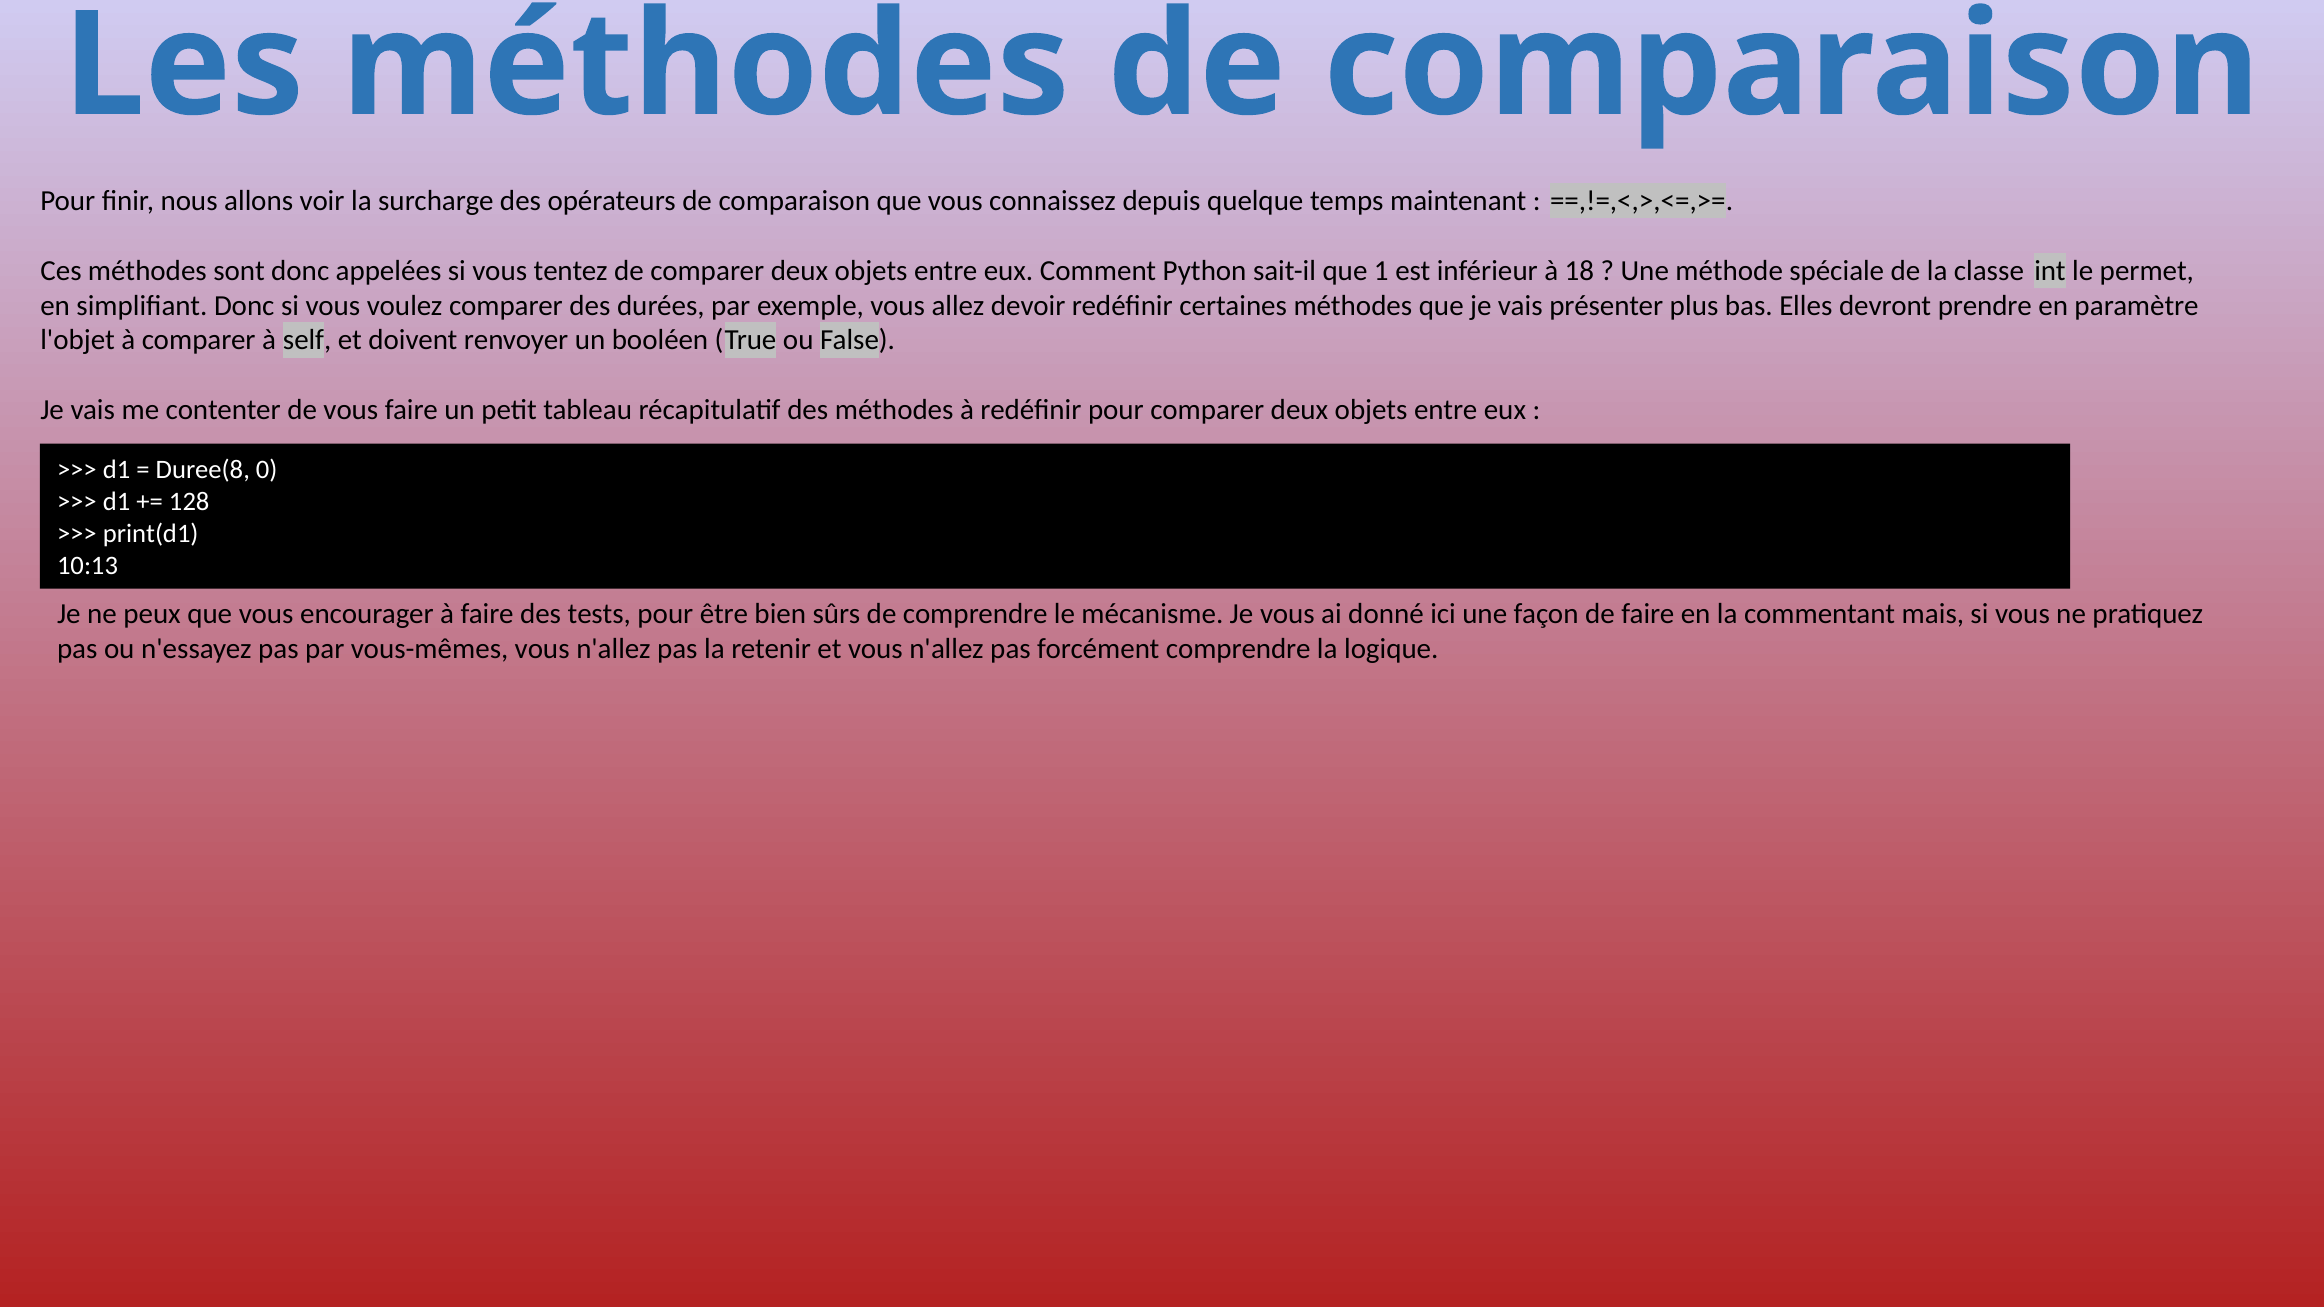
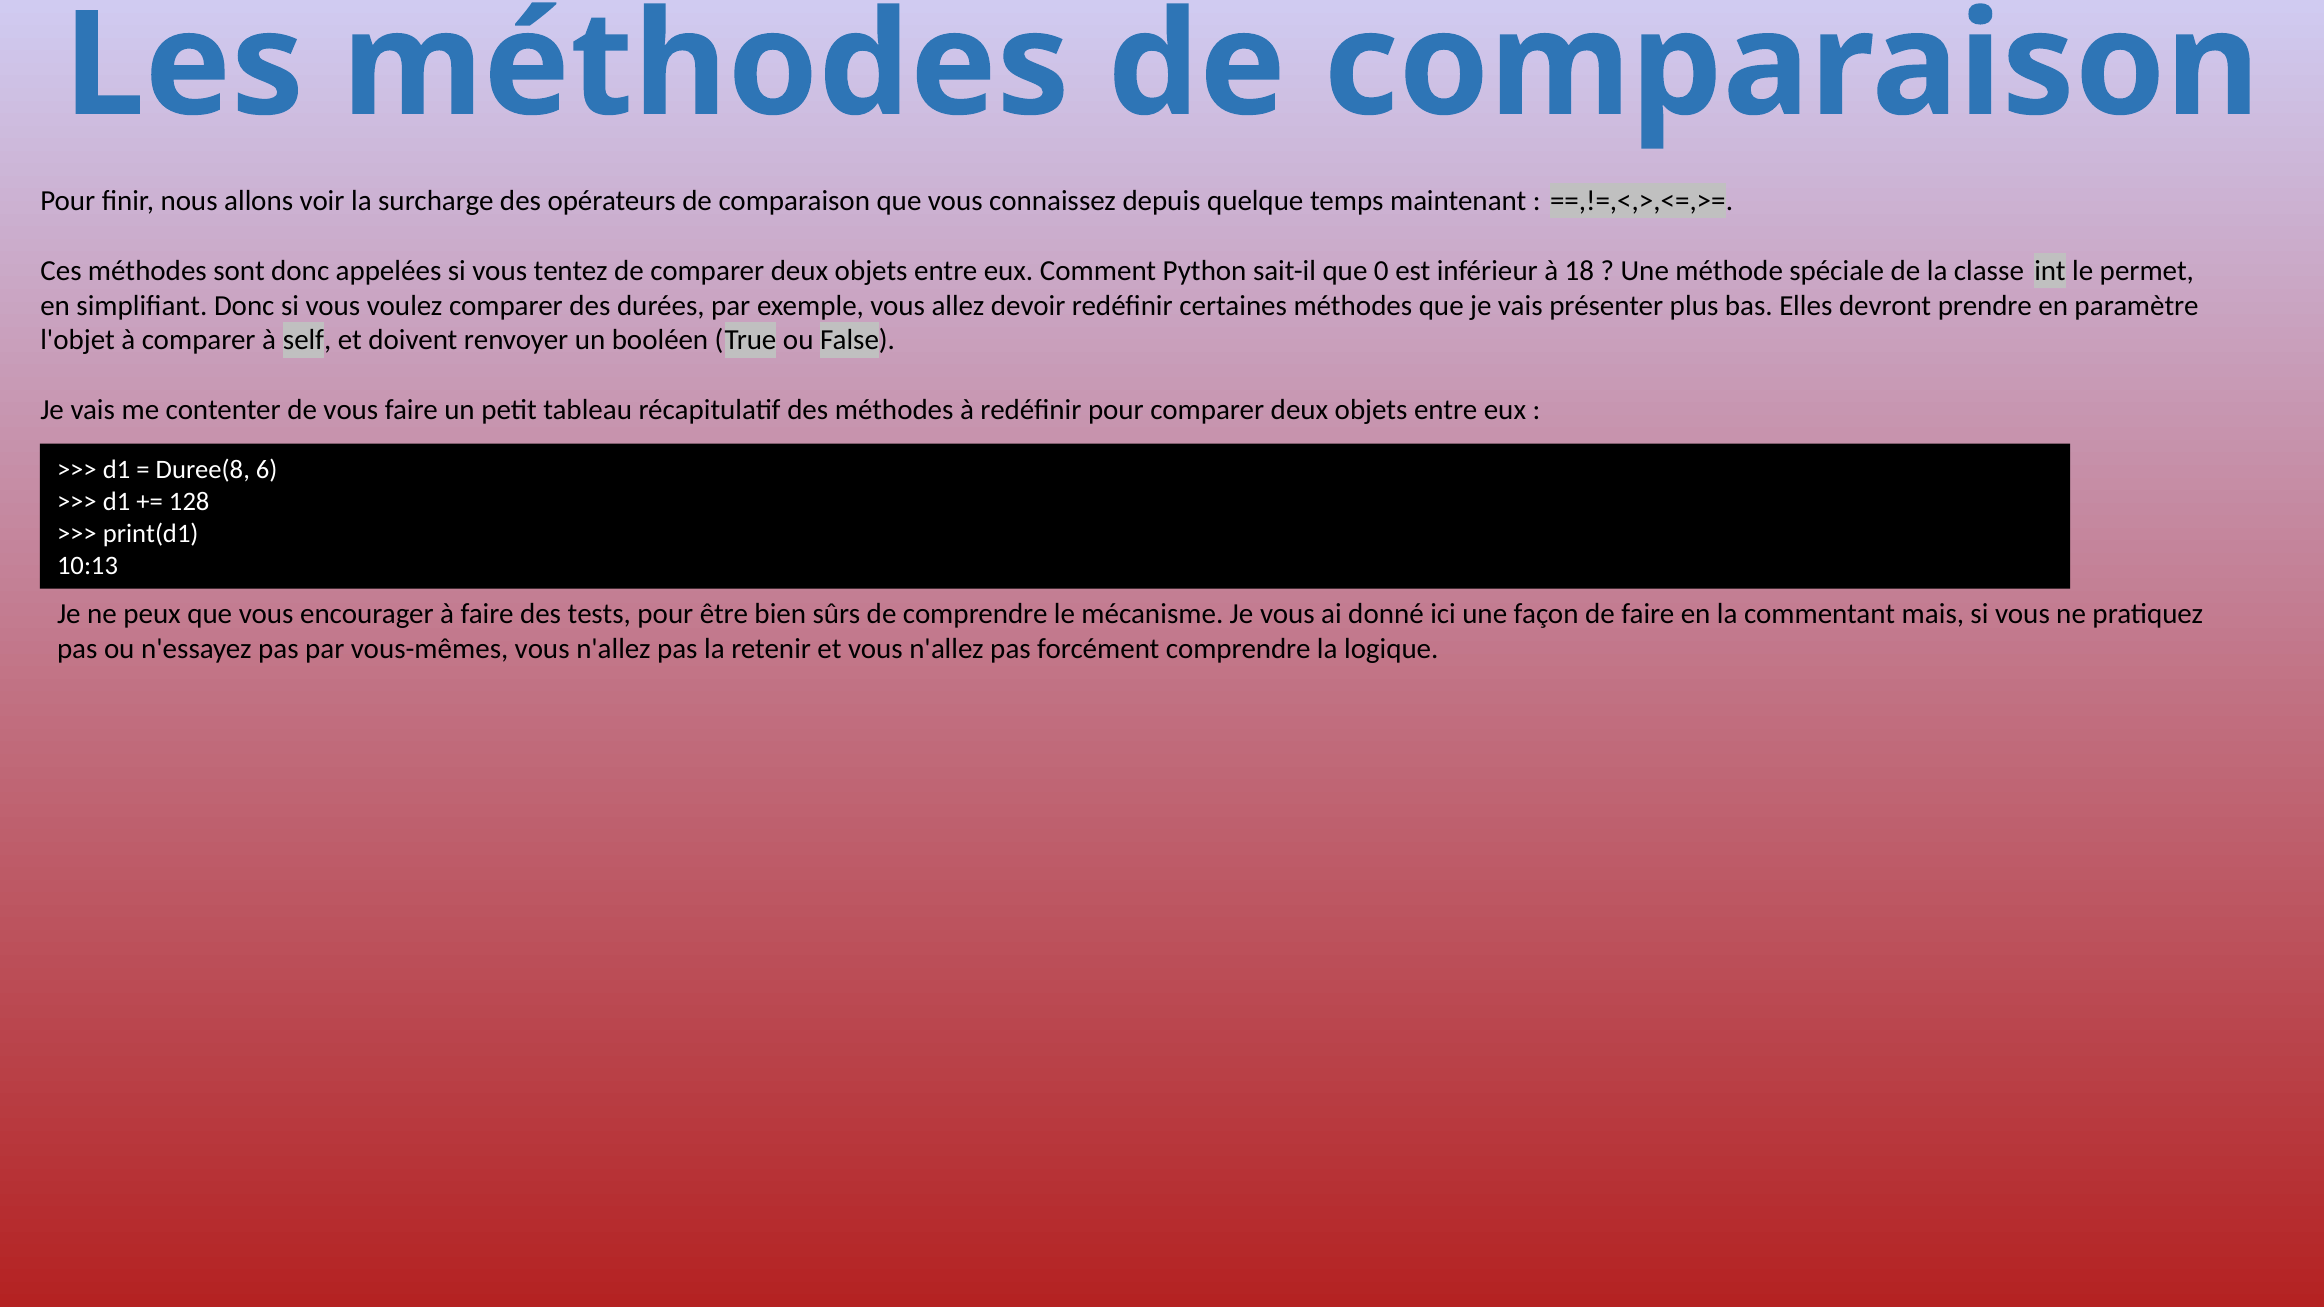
1: 1 -> 0
0: 0 -> 6
